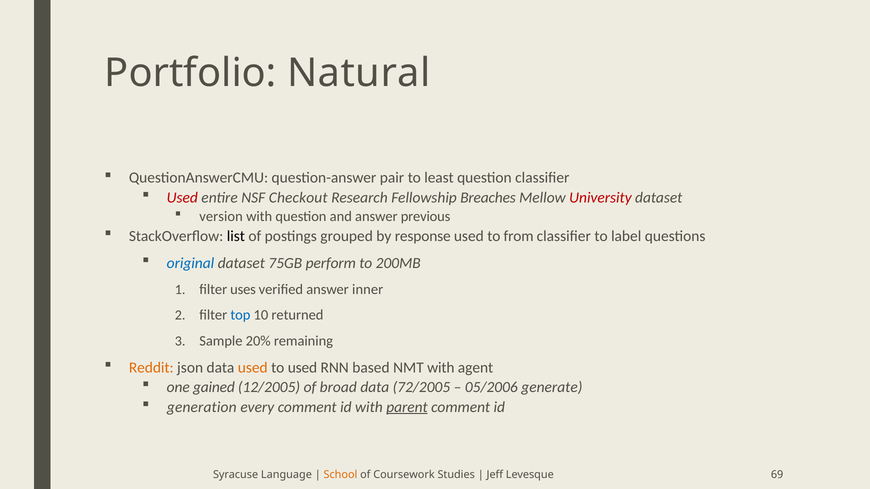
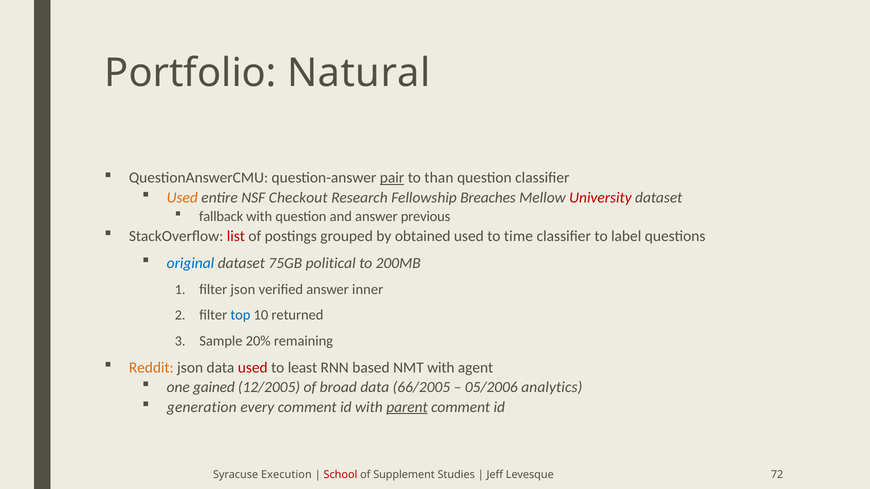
pair underline: none -> present
least: least -> than
Used at (182, 198) colour: red -> orange
version: version -> fallback
list colour: black -> red
response: response -> obtained
from: from -> time
perform: perform -> political
filter uses: uses -> json
used at (253, 368) colour: orange -> red
to used: used -> least
72/2005: 72/2005 -> 66/2005
generate: generate -> analytics
Language: Language -> Execution
School colour: orange -> red
Coursework: Coursework -> Supplement
69: 69 -> 72
